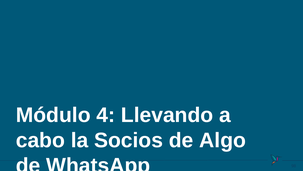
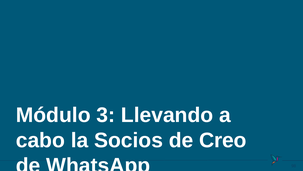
4: 4 -> 3
Algo: Algo -> Creo
